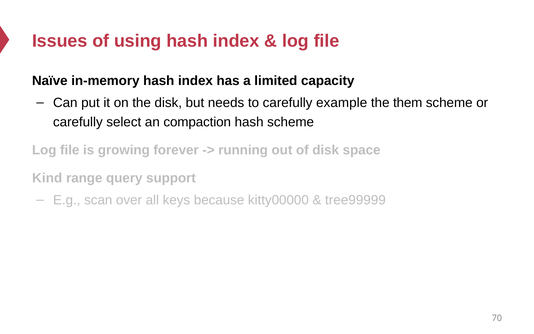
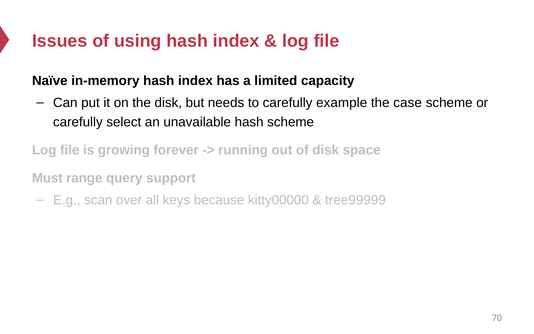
them: them -> case
compaction: compaction -> unavailable
Kind: Kind -> Must
